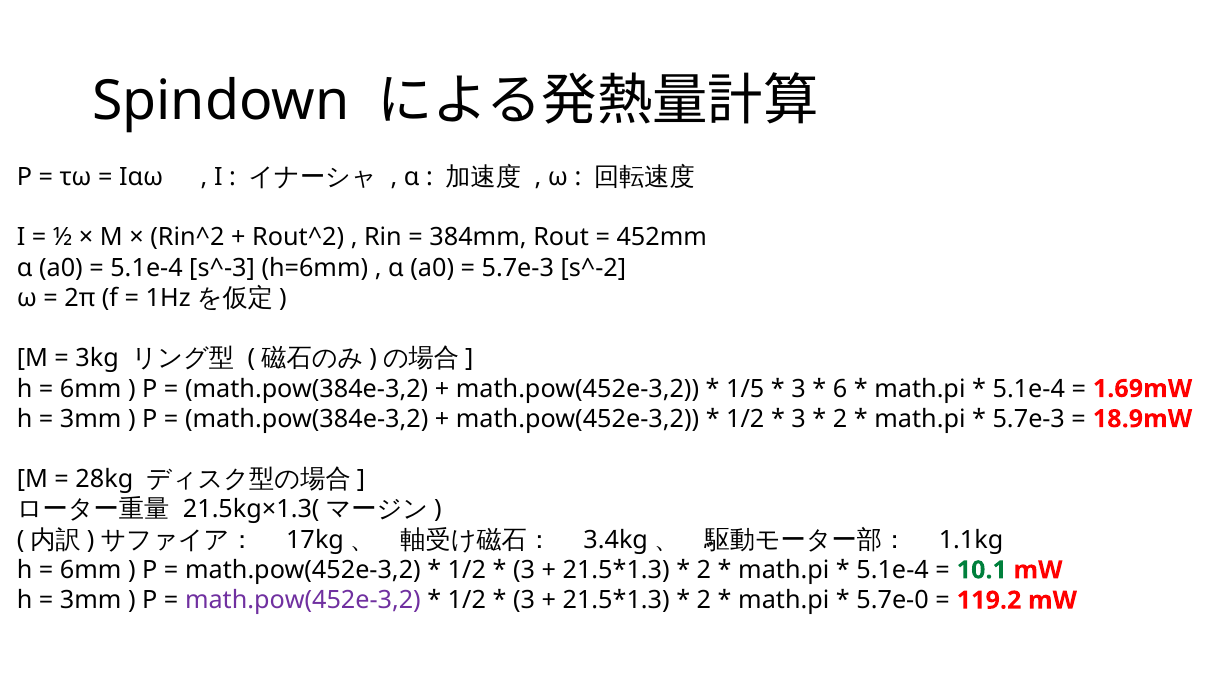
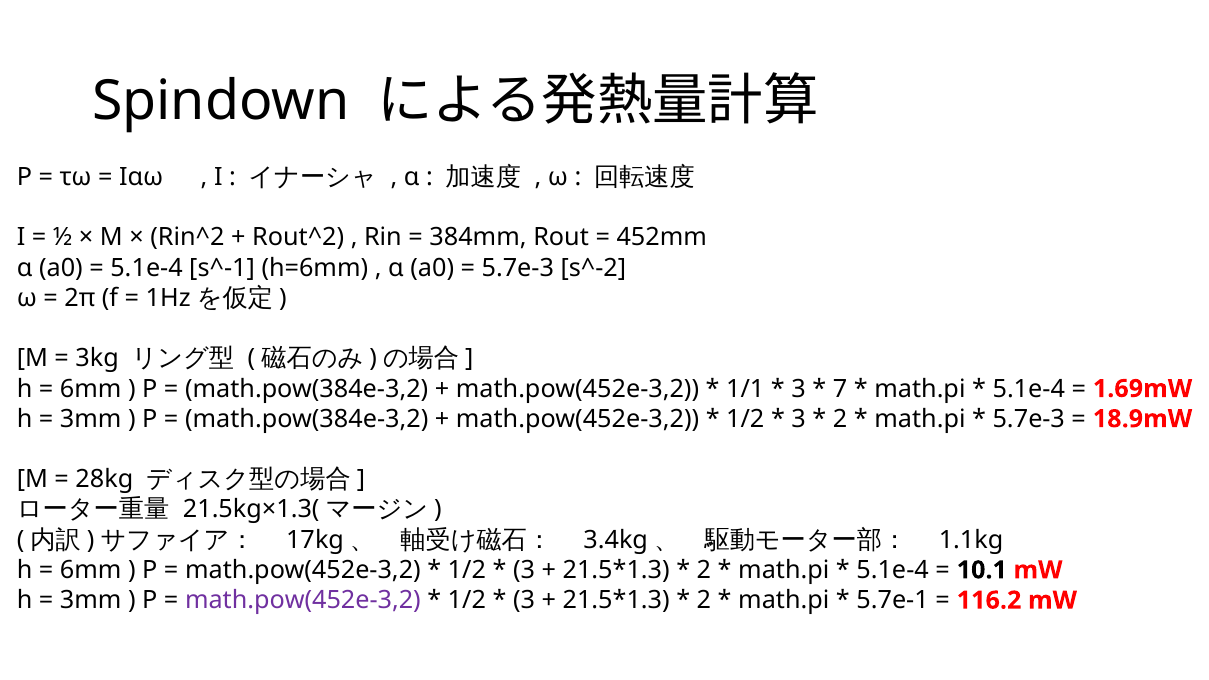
s^-3: s^-3 -> s^-1
1/5: 1/5 -> 1/1
6: 6 -> 7
10.1 colour: green -> black
5.7e-0: 5.7e-0 -> 5.7e-1
119.2: 119.2 -> 116.2
